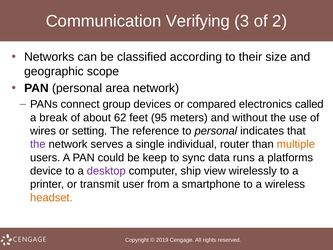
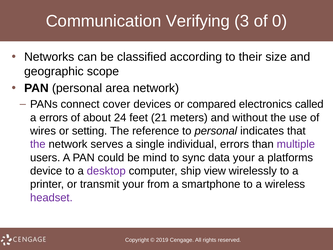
2: 2 -> 0
group: group -> cover
a break: break -> errors
62: 62 -> 24
95: 95 -> 21
individual router: router -> errors
multiple colour: orange -> purple
keep: keep -> mind
data runs: runs -> your
transmit user: user -> your
headset colour: orange -> purple
